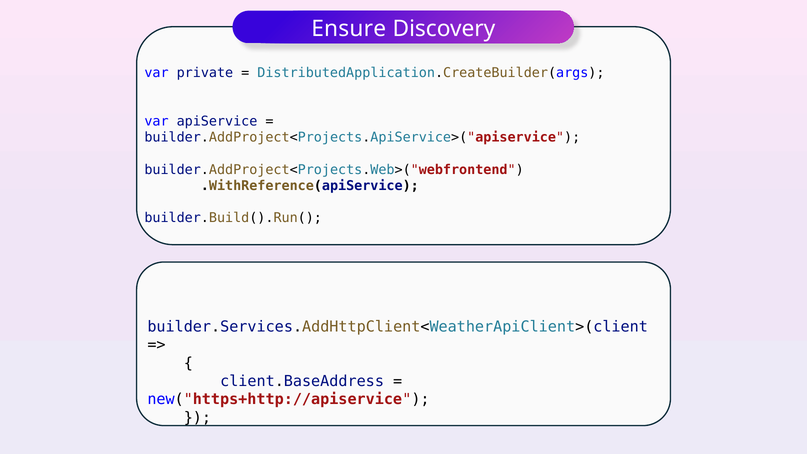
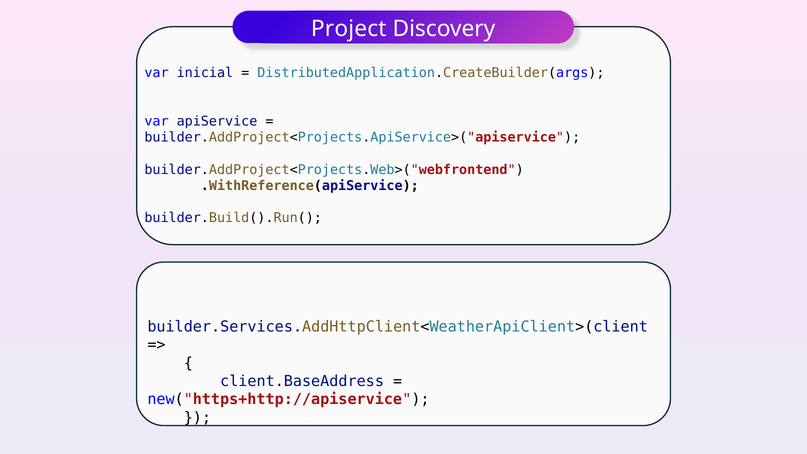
Ensure: Ensure -> Project
private: private -> inicial
